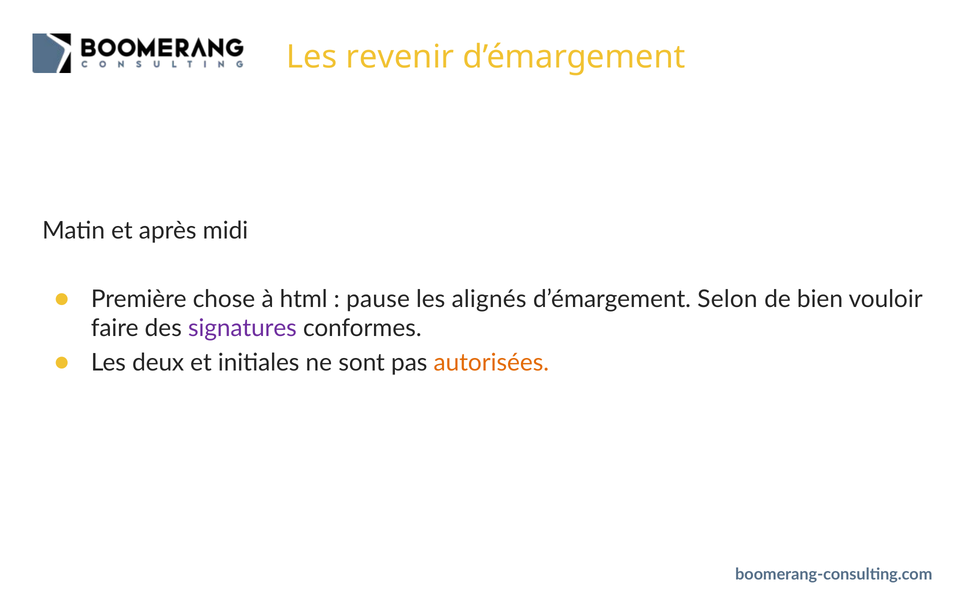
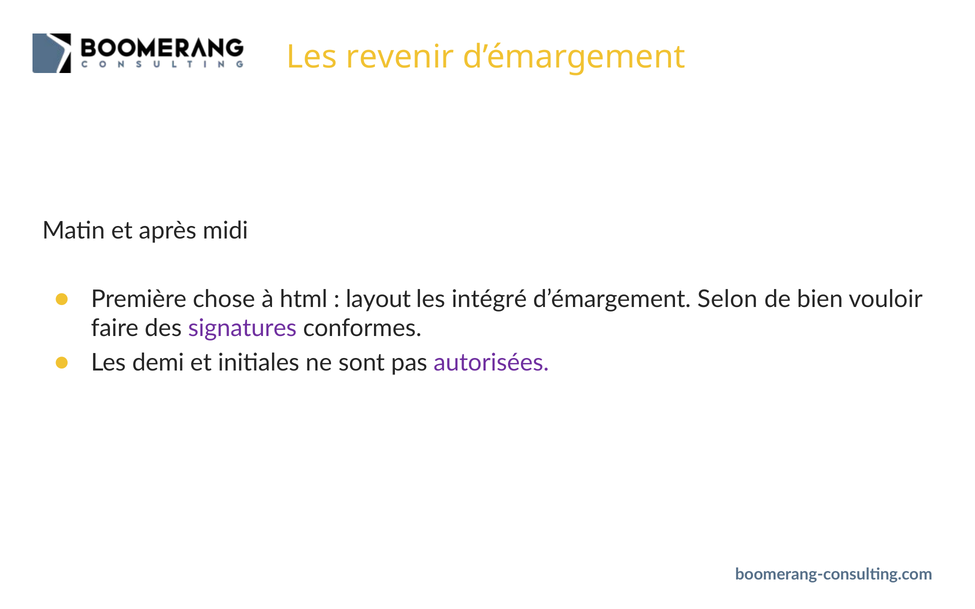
pause: pause -> layout
alignés: alignés -> intégré
deux: deux -> demi
autorisées colour: orange -> purple
